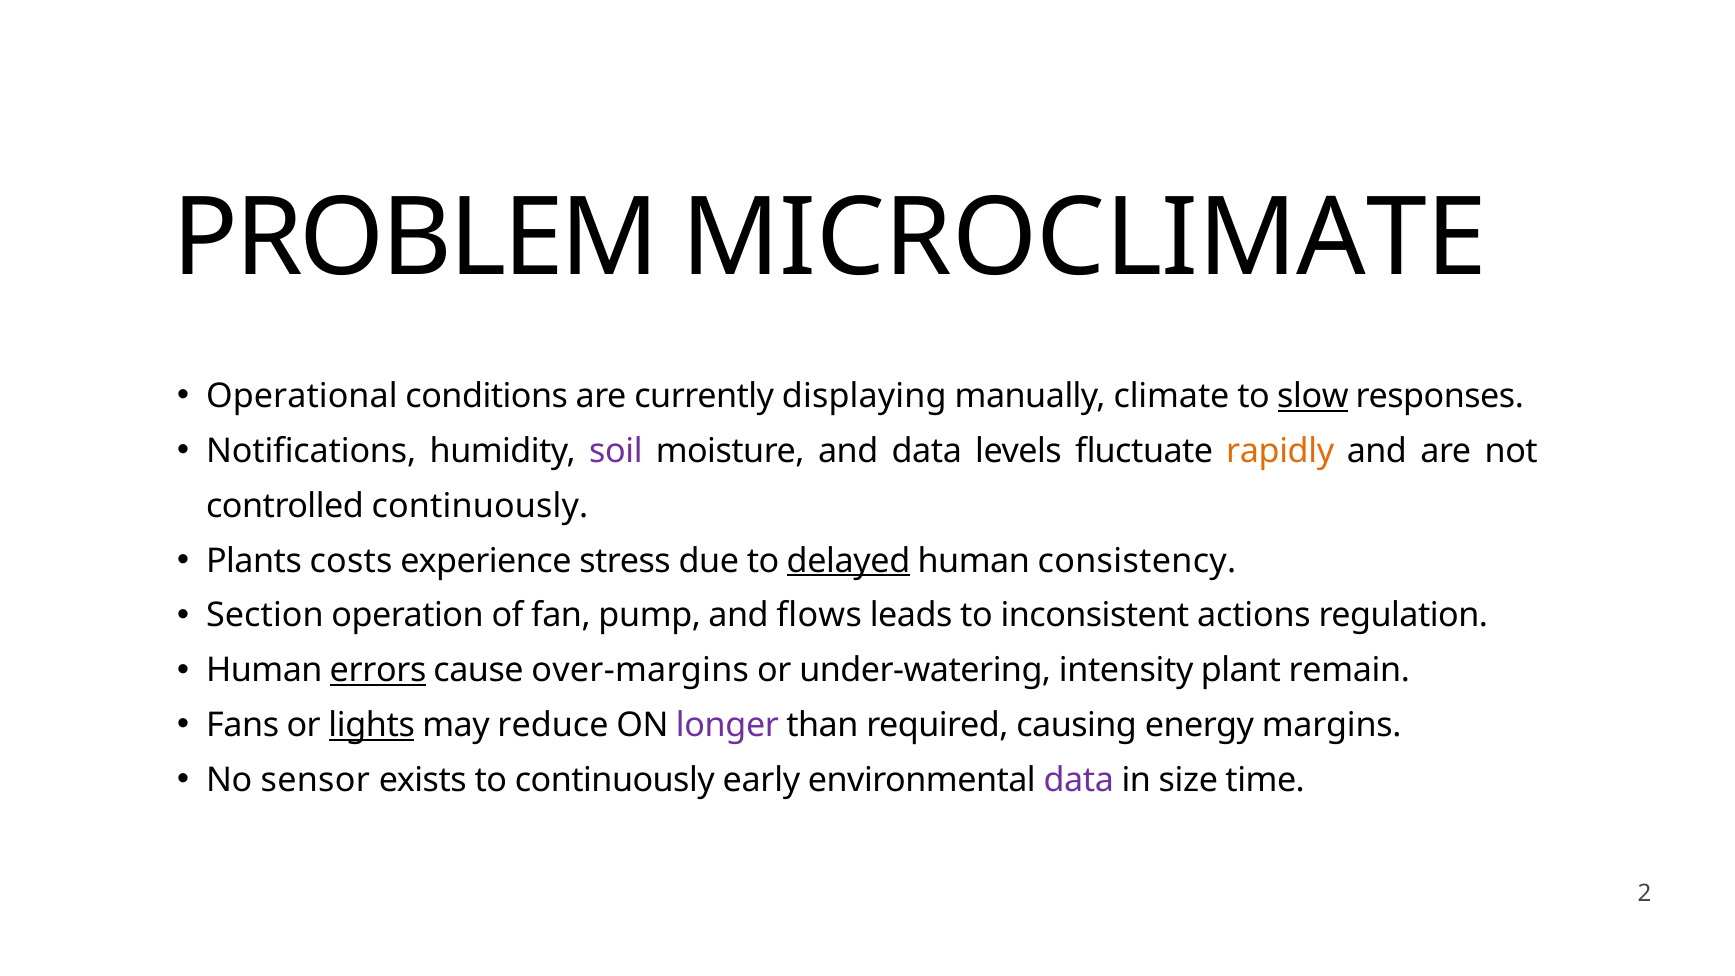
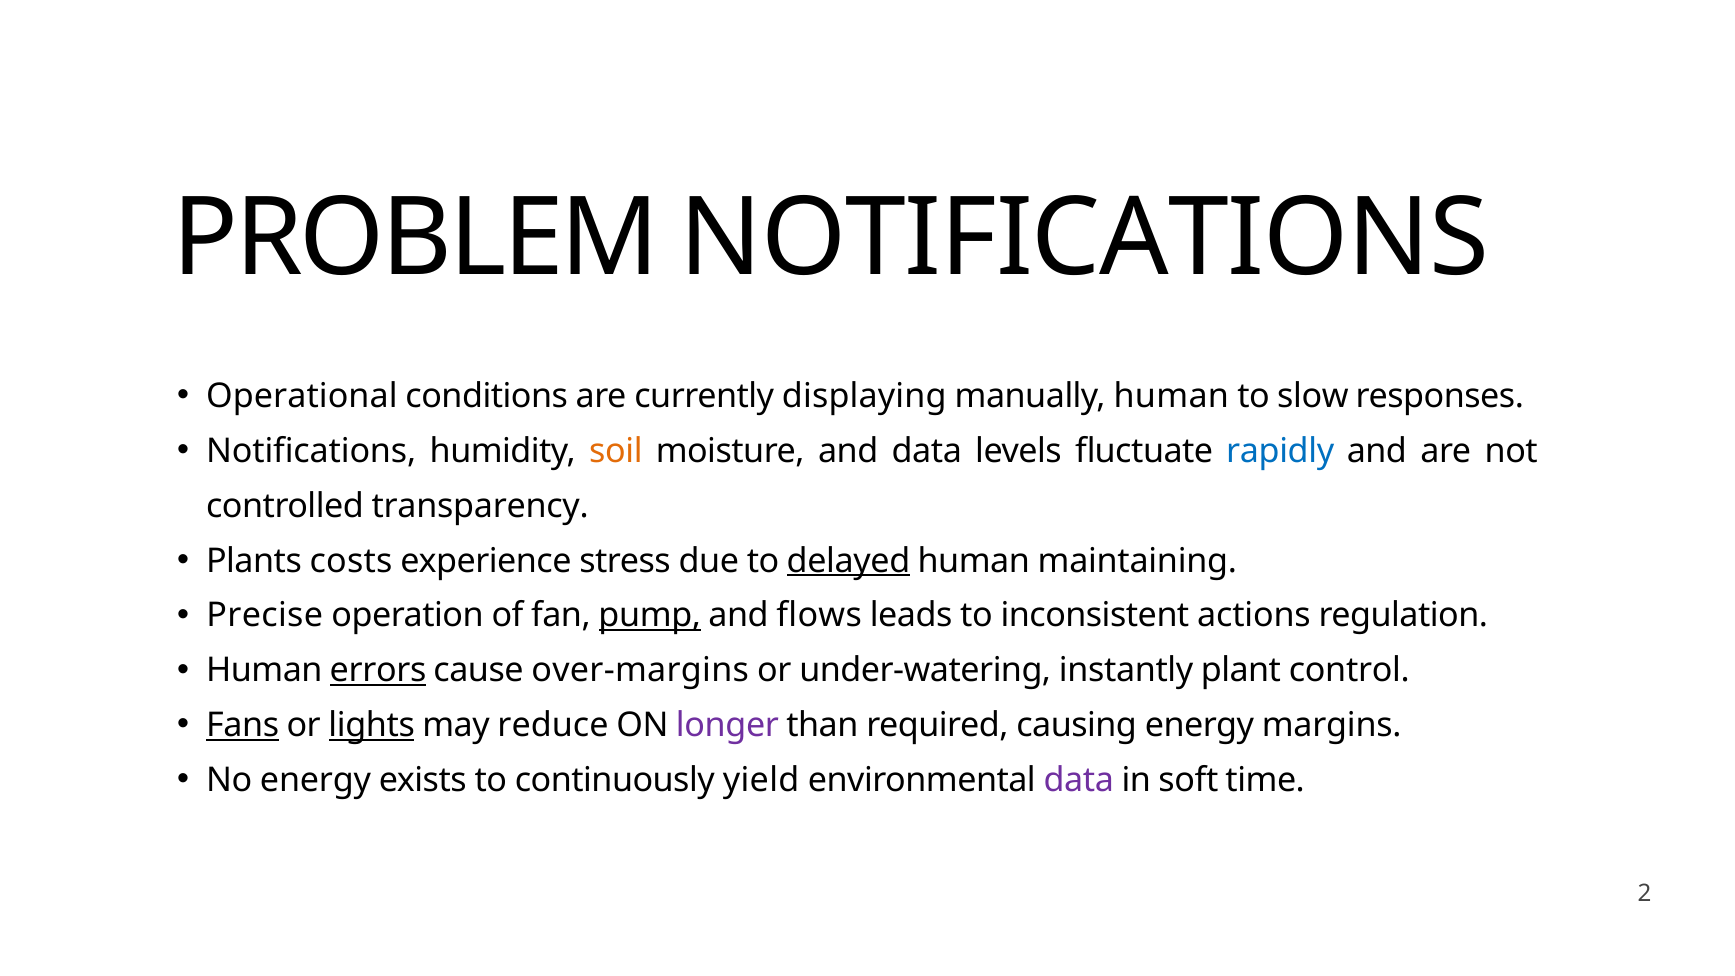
PROBLEM MICROCLIMATE: MICROCLIMATE -> NOTIFICATIONS
manually climate: climate -> human
slow underline: present -> none
soil colour: purple -> orange
rapidly colour: orange -> blue
controlled continuously: continuously -> transparency
consistency: consistency -> maintaining
Section: Section -> Precise
pump underline: none -> present
intensity: intensity -> instantly
remain: remain -> control
Fans underline: none -> present
No sensor: sensor -> energy
early: early -> yield
size: size -> soft
